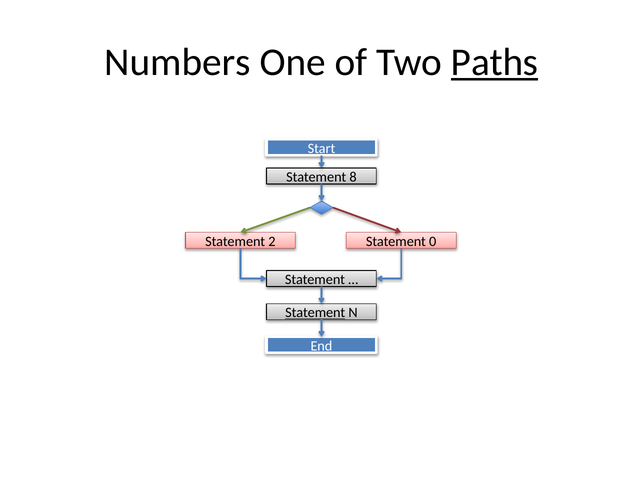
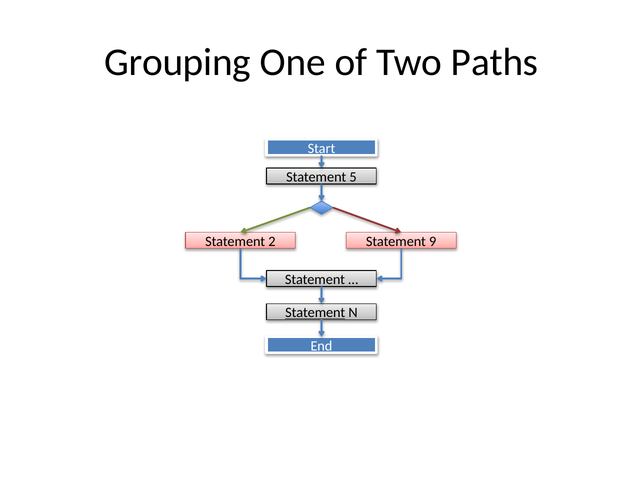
Numbers: Numbers -> Grouping
Paths underline: present -> none
8: 8 -> 5
0: 0 -> 9
